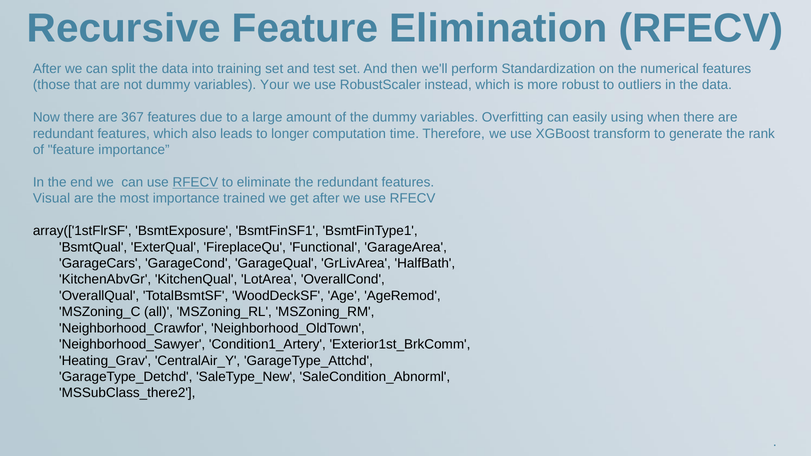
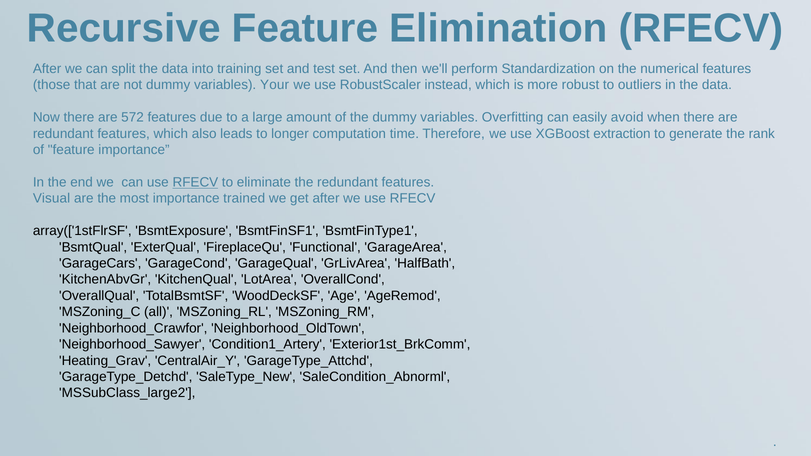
367: 367 -> 572
using: using -> avoid
transform: transform -> extraction
MSSubClass_there2: MSSubClass_there2 -> MSSubClass_large2
